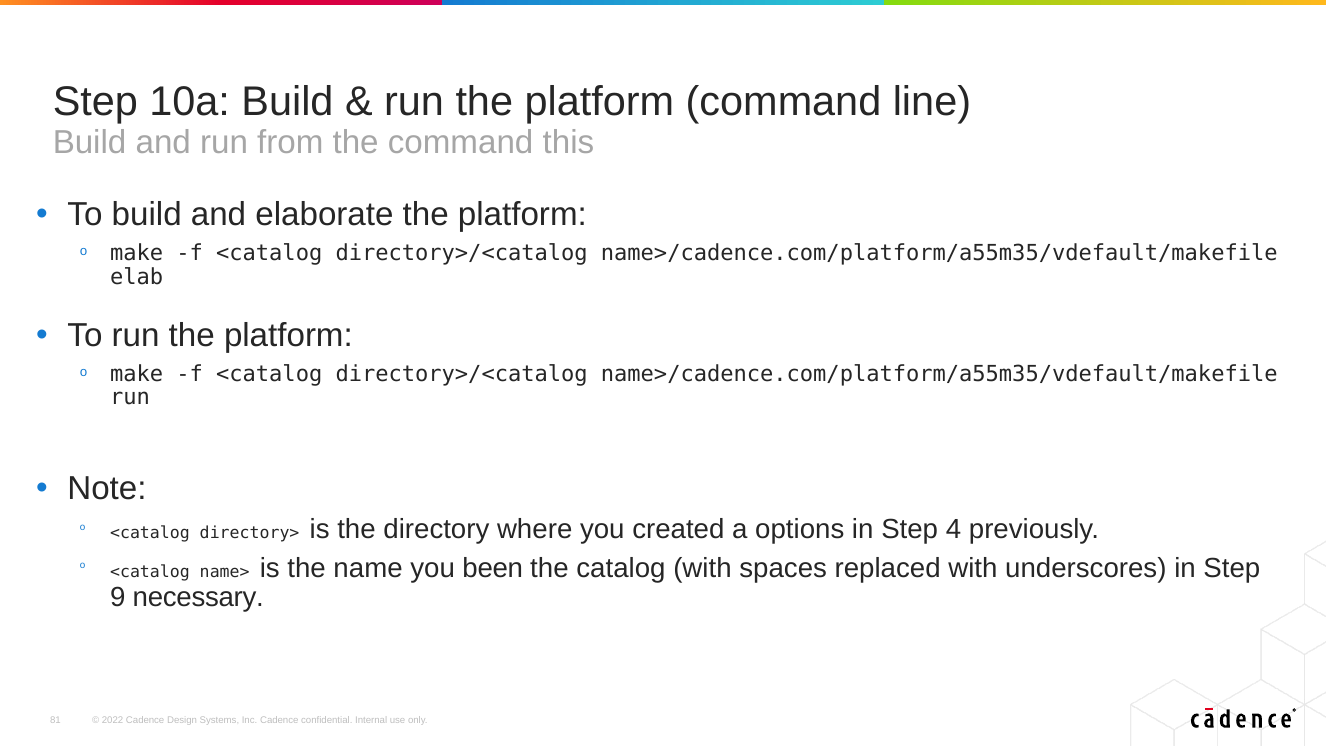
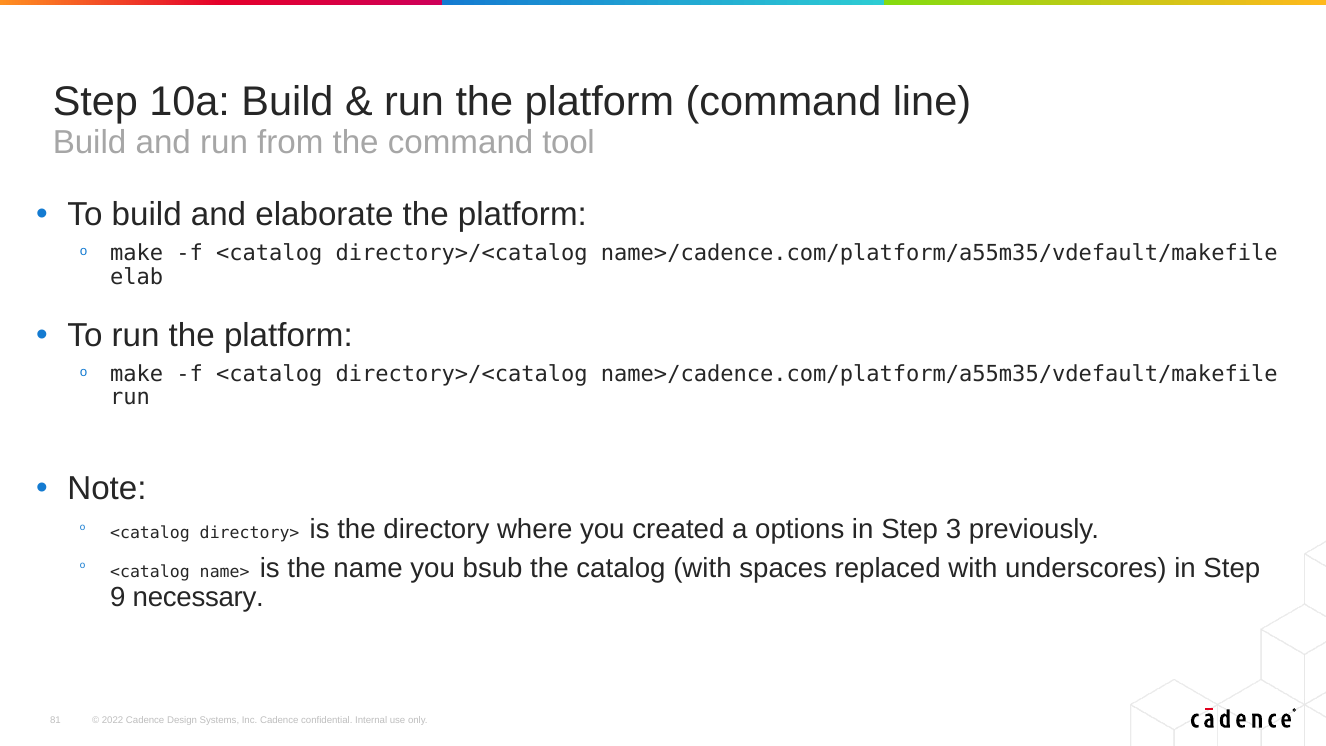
this: this -> tool
4: 4 -> 3
been: been -> bsub
